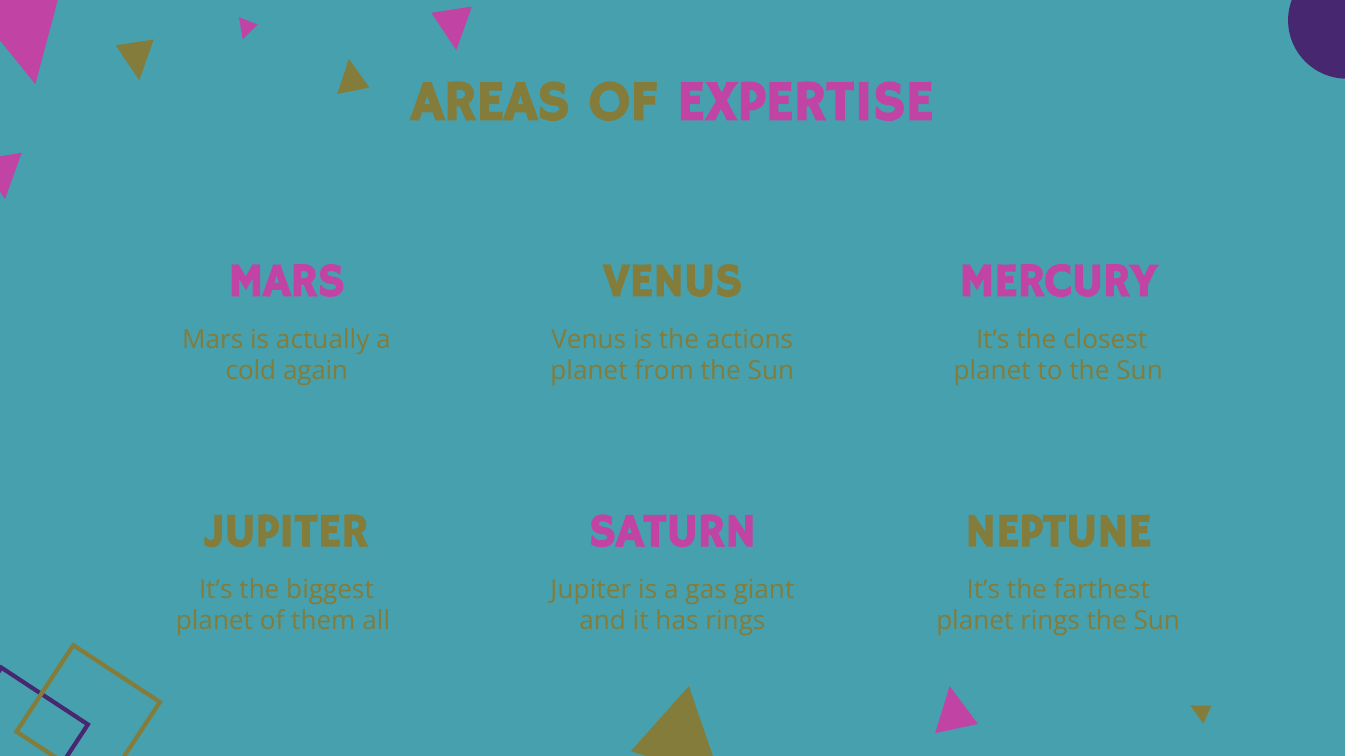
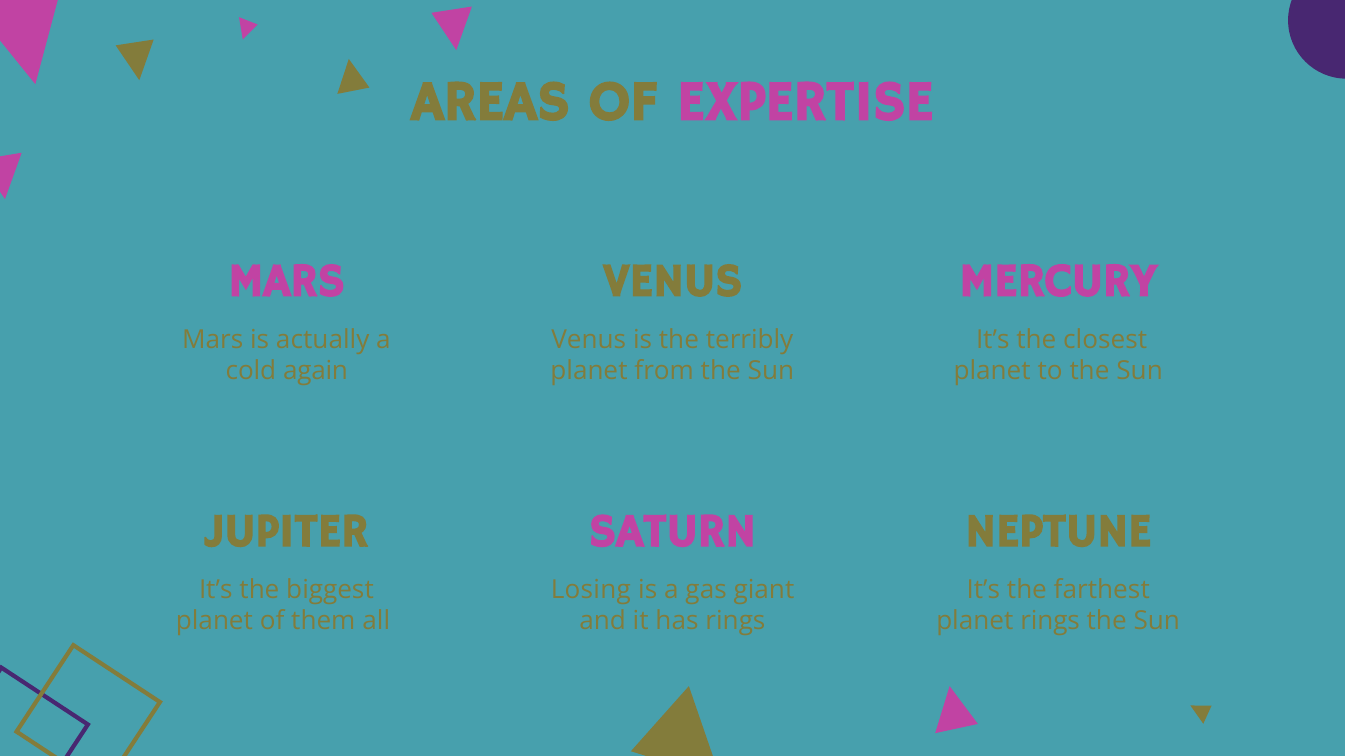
actions: actions -> terribly
Jupiter at (591, 590): Jupiter -> Losing
